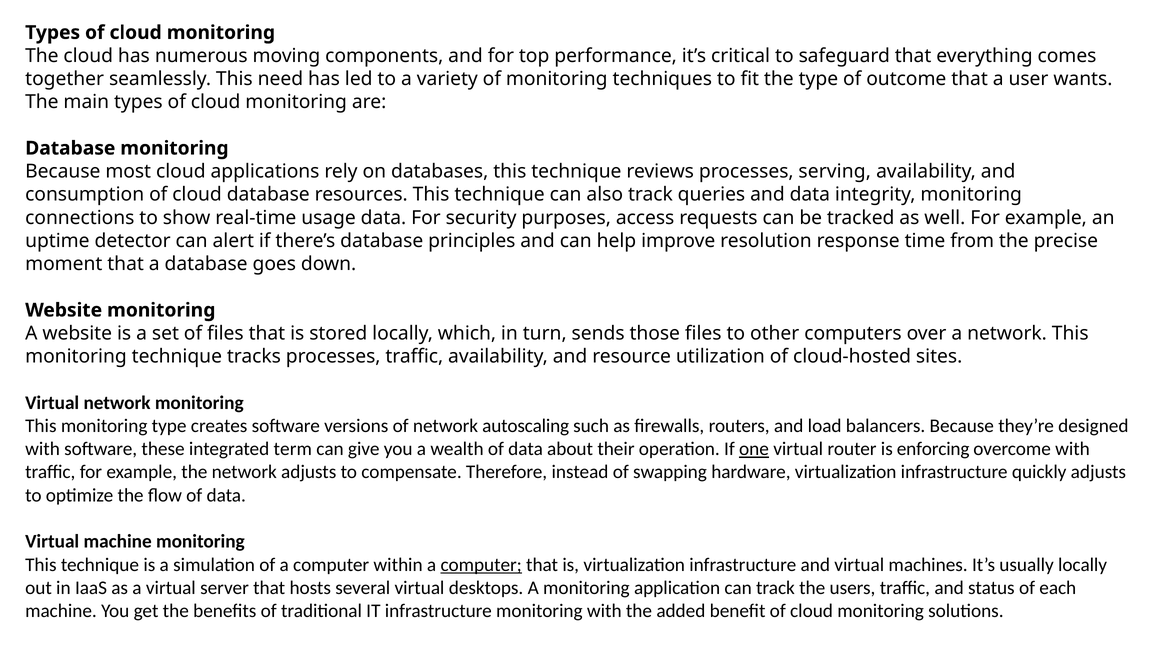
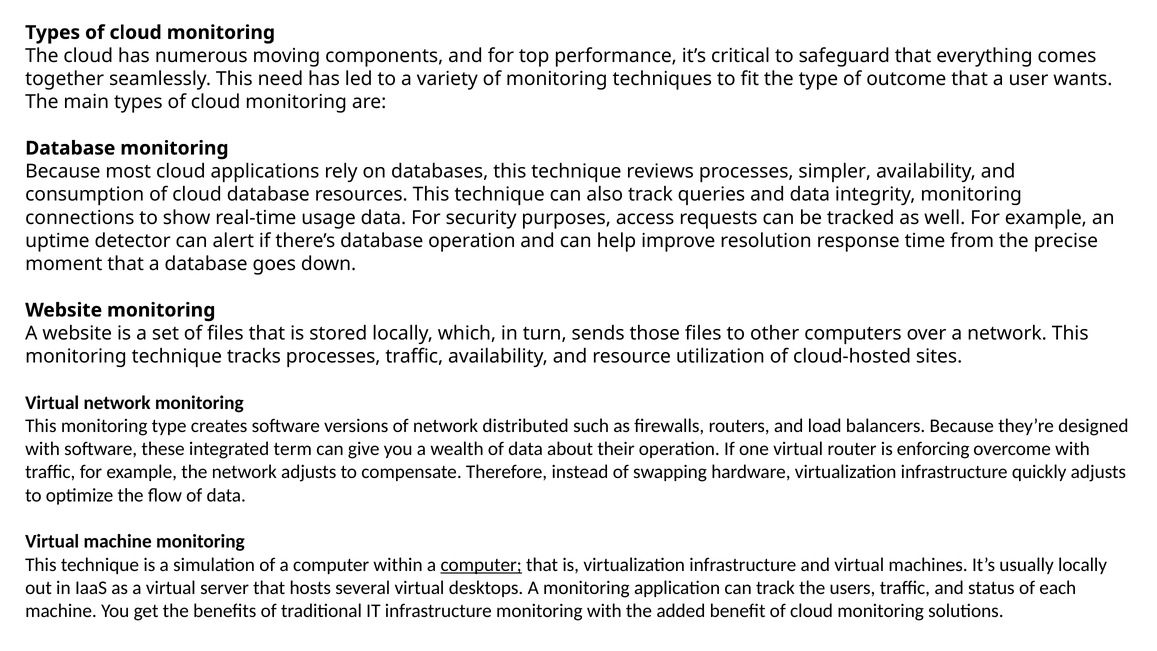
serving: serving -> simpler
database principles: principles -> operation
autoscaling: autoscaling -> distributed
one underline: present -> none
